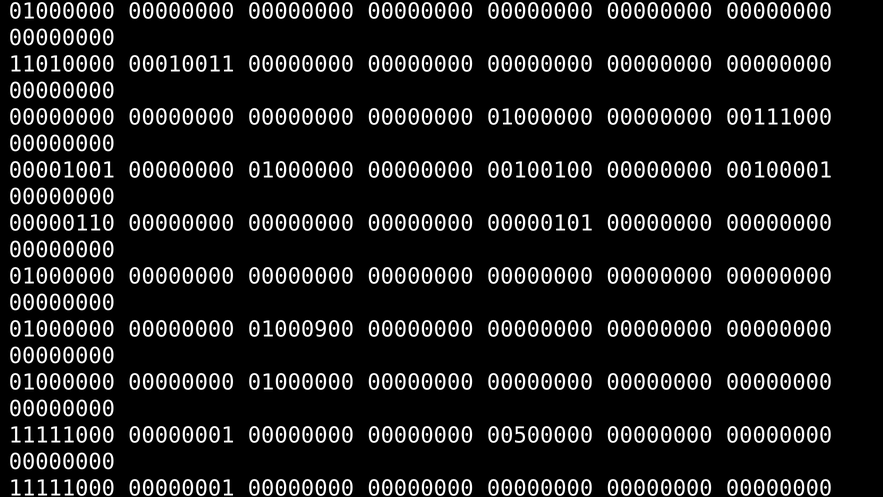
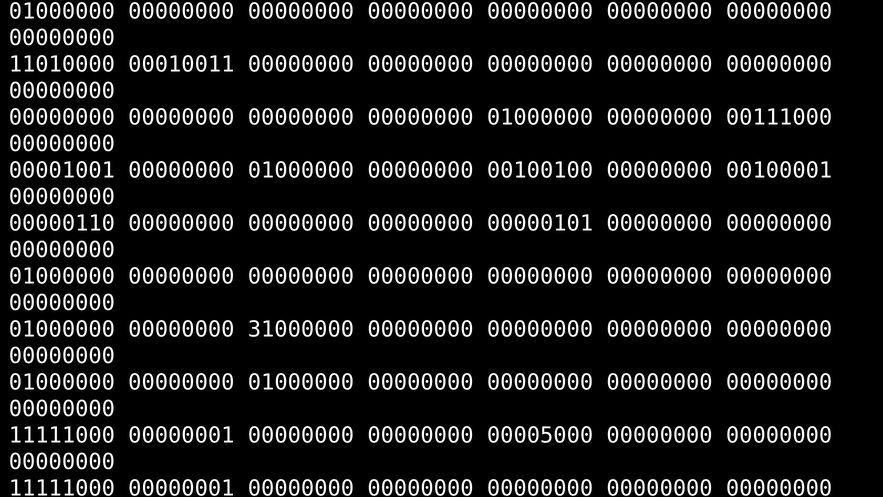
01000900: 01000900 -> 31000000
00500000: 00500000 -> 00005000
